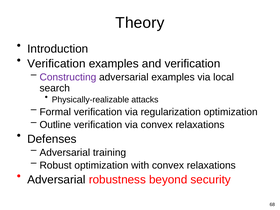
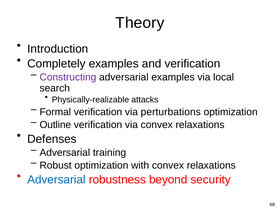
Verification at (56, 64): Verification -> Completely
regularization: regularization -> perturbations
Adversarial at (56, 180) colour: black -> blue
